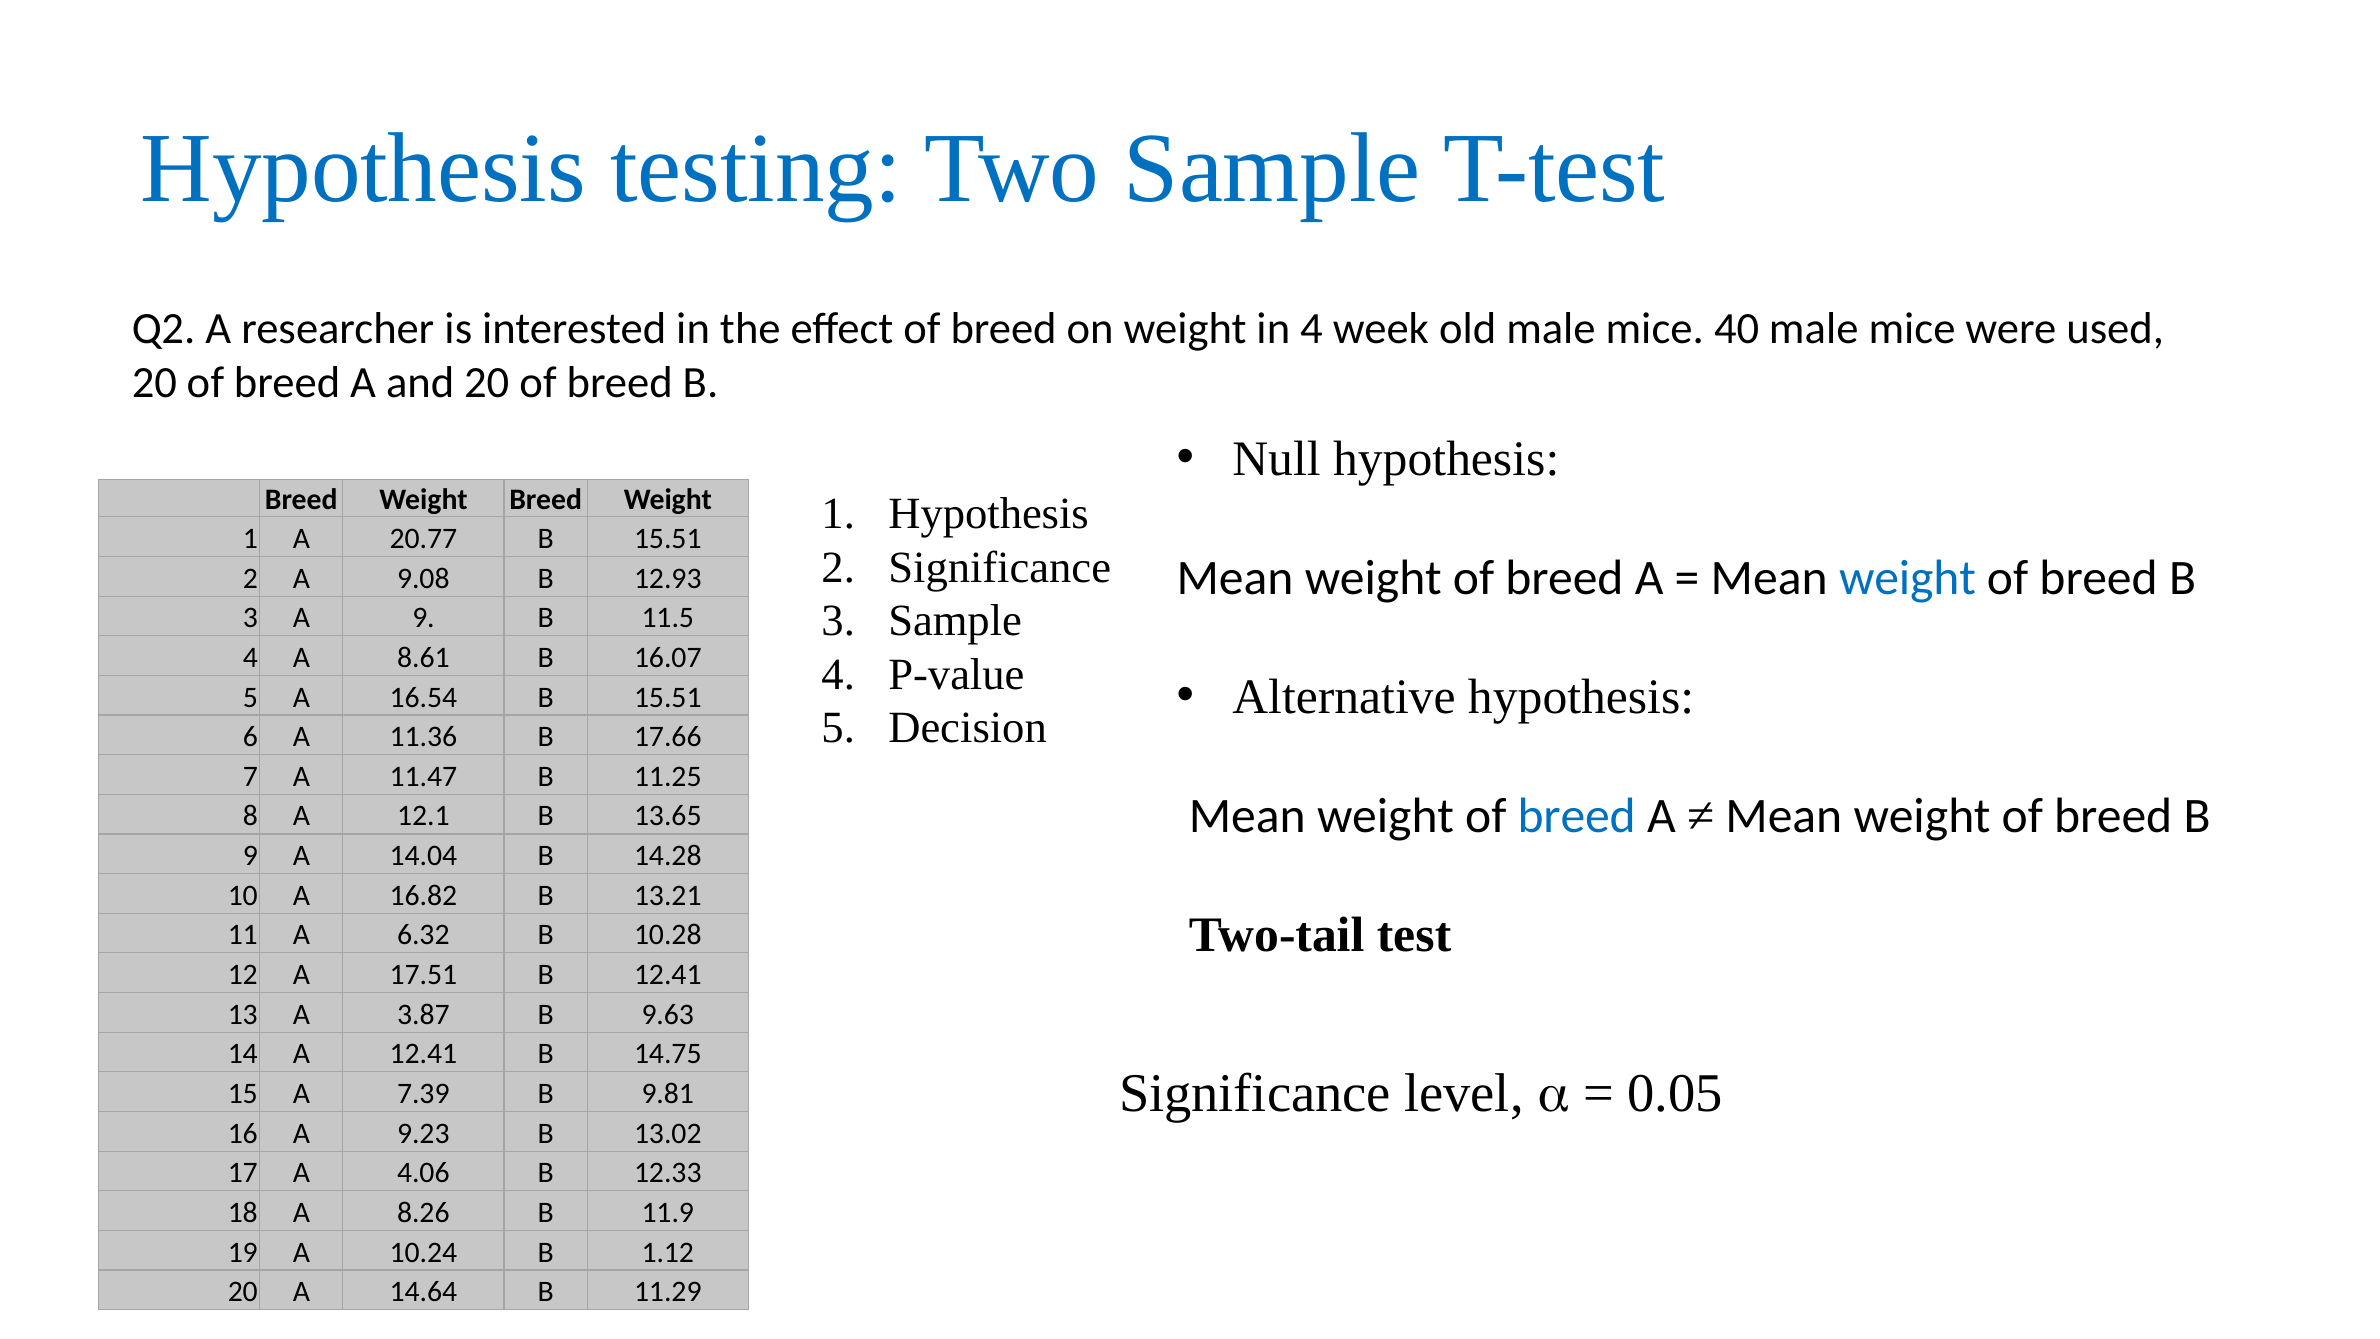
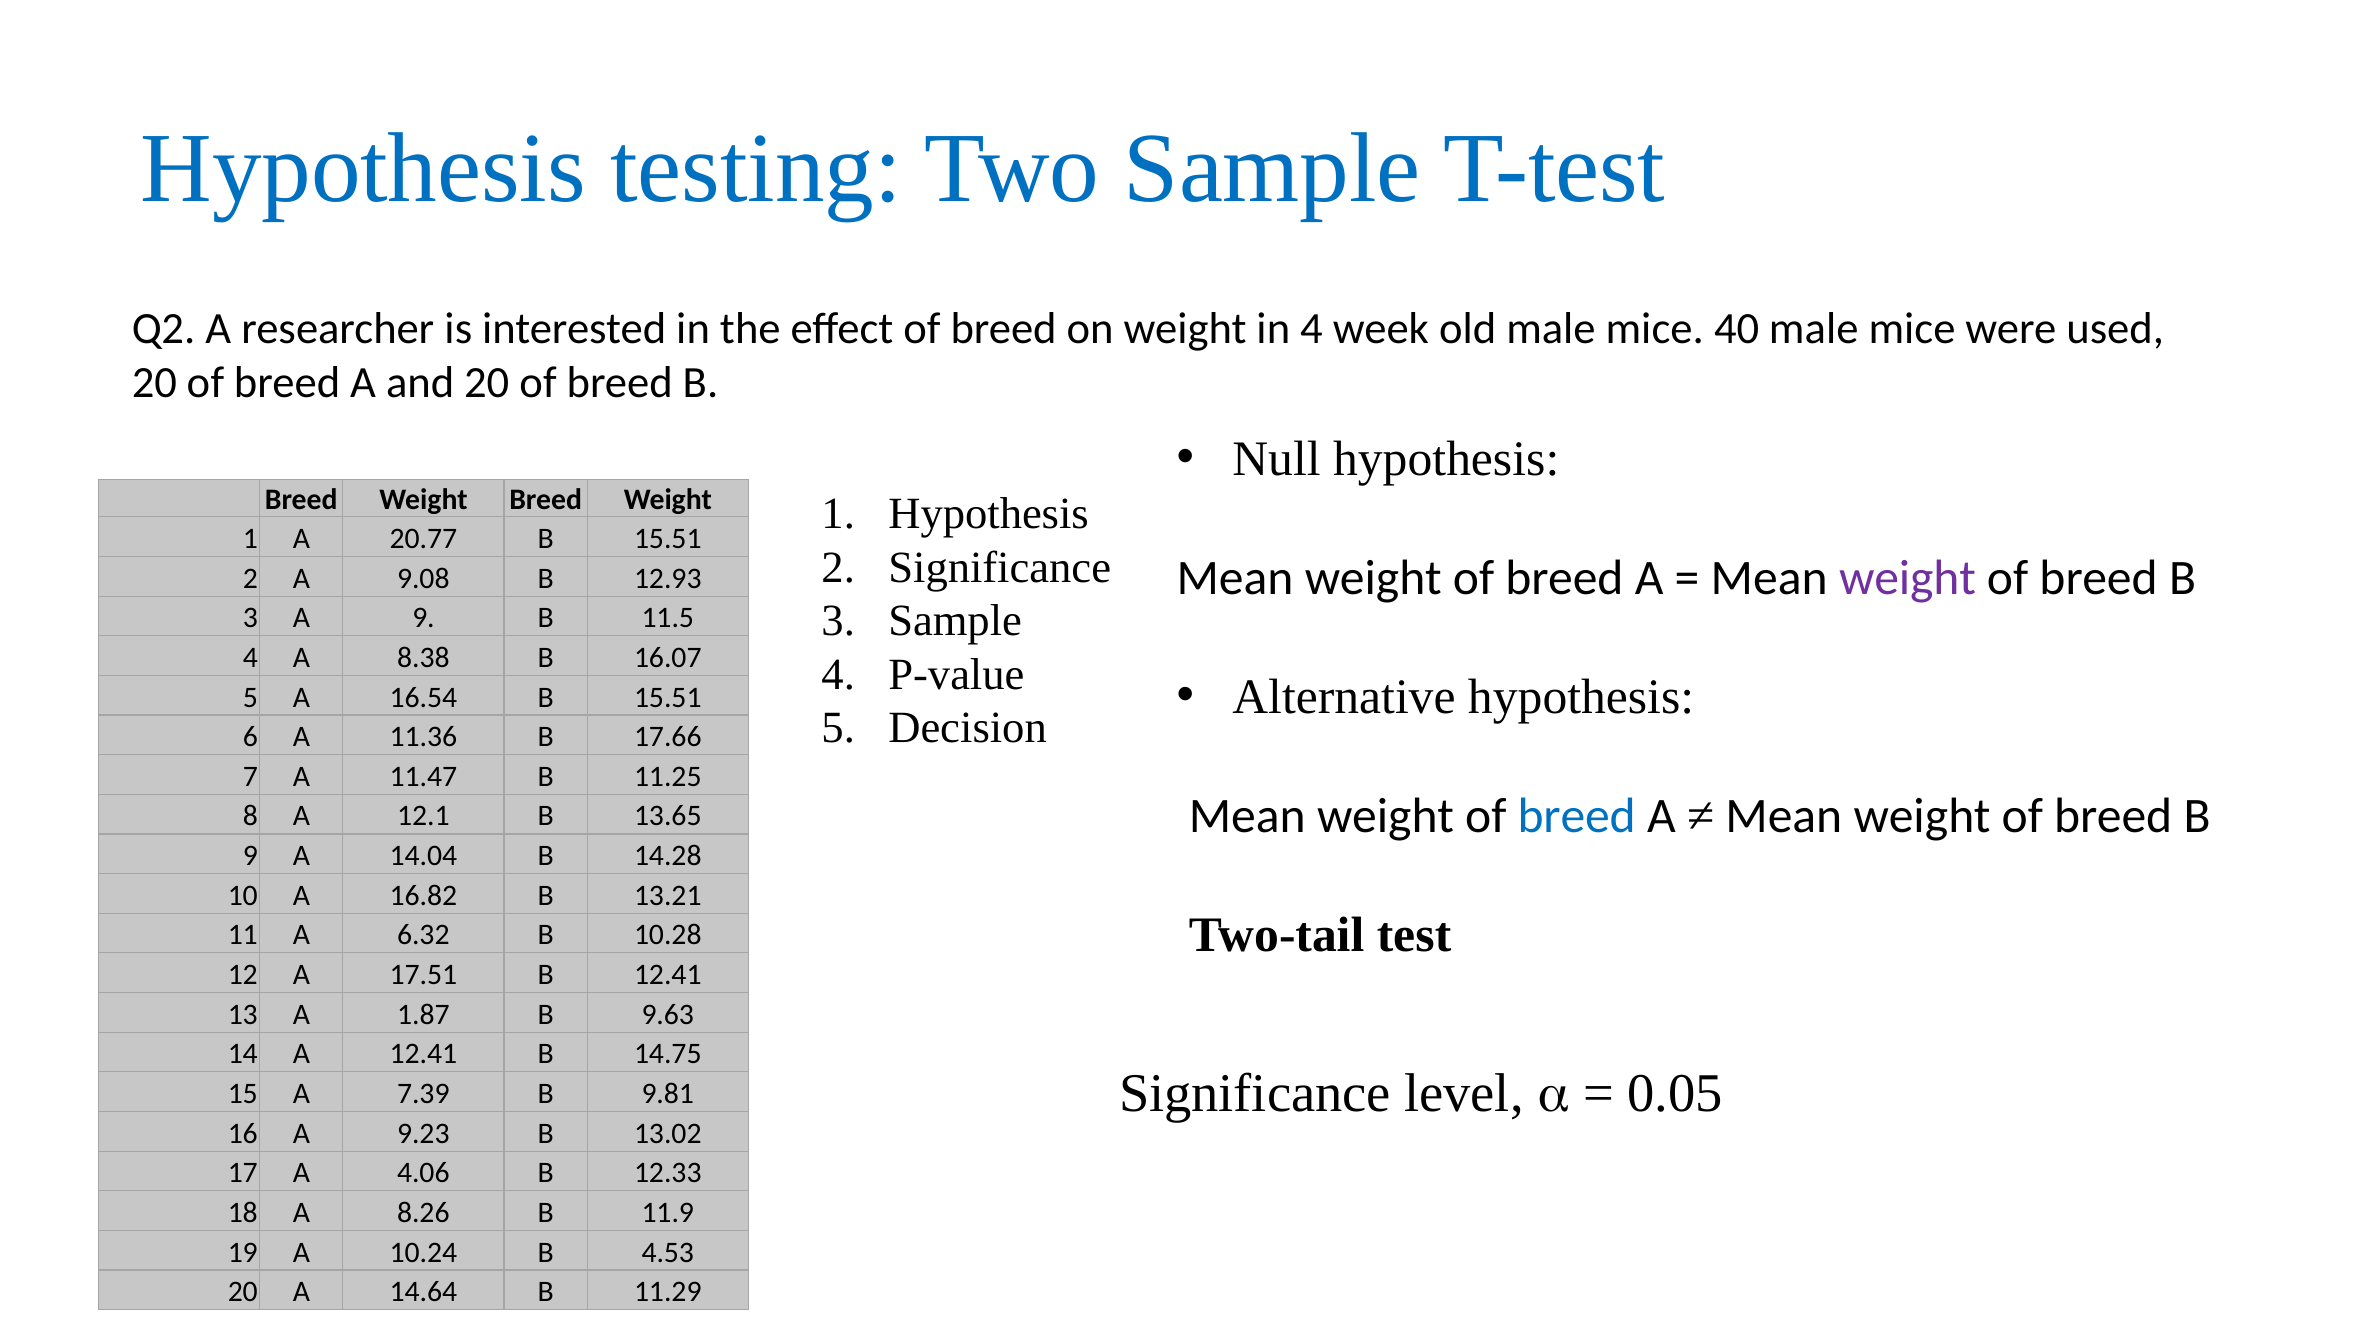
weight at (1907, 578) colour: blue -> purple
8.61: 8.61 -> 8.38
3.87: 3.87 -> 1.87
1.12: 1.12 -> 4.53
